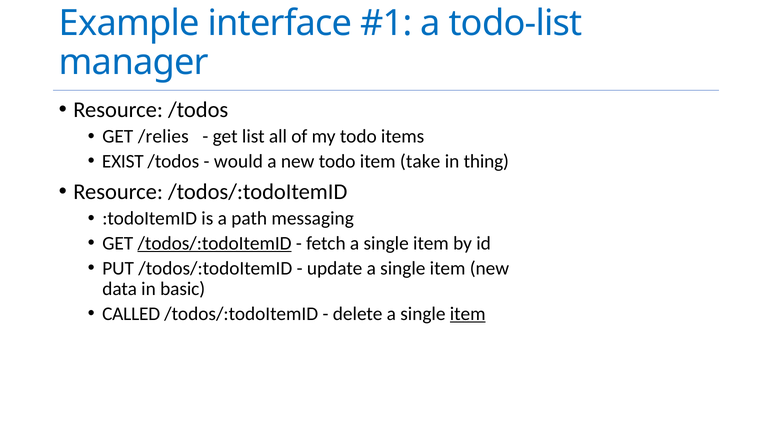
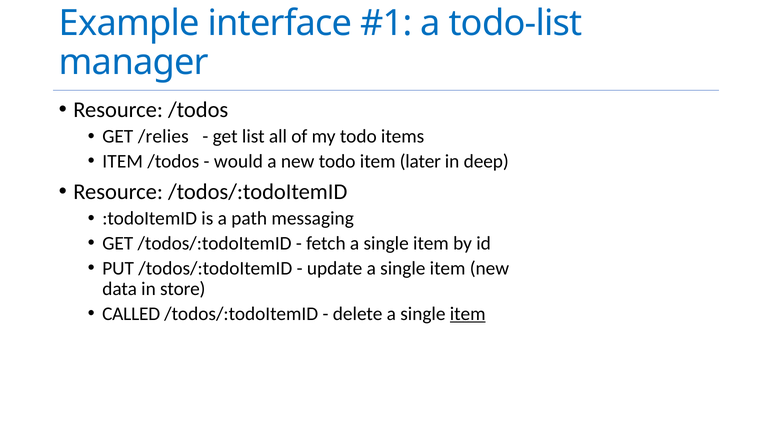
EXIST at (123, 161): EXIST -> ITEM
take: take -> later
thing: thing -> deep
/todos/:todoItemID at (215, 243) underline: present -> none
basic: basic -> store
